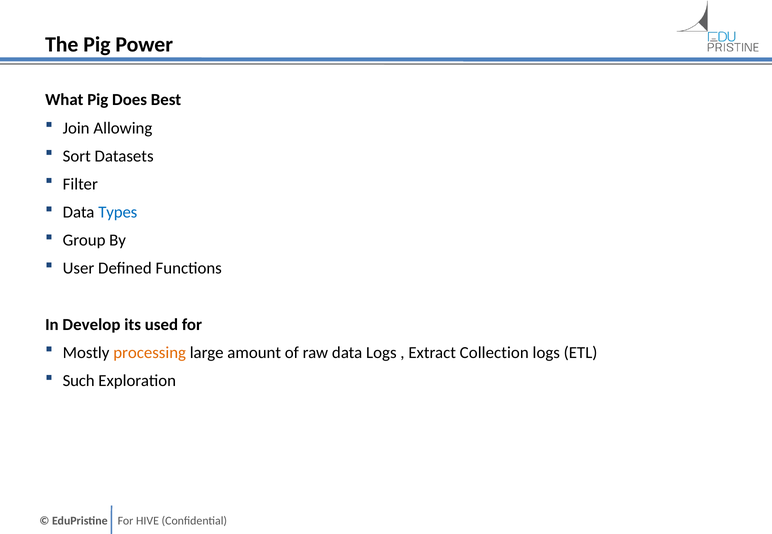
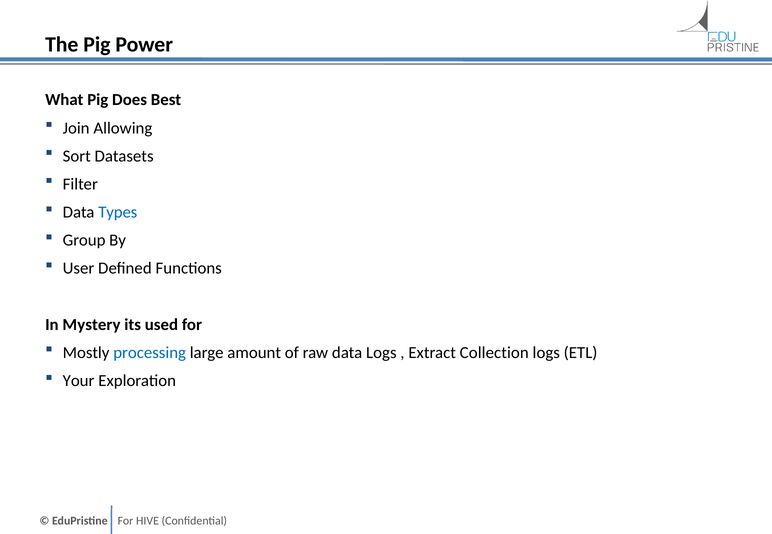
Develop: Develop -> Mystery
processing colour: orange -> blue
Such: Such -> Your
